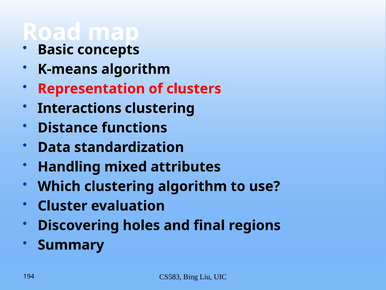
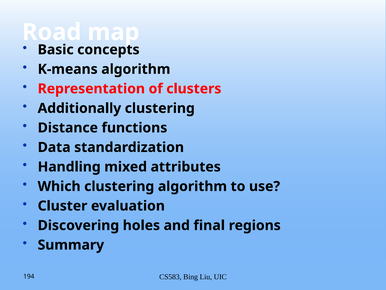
Interactions: Interactions -> Additionally
